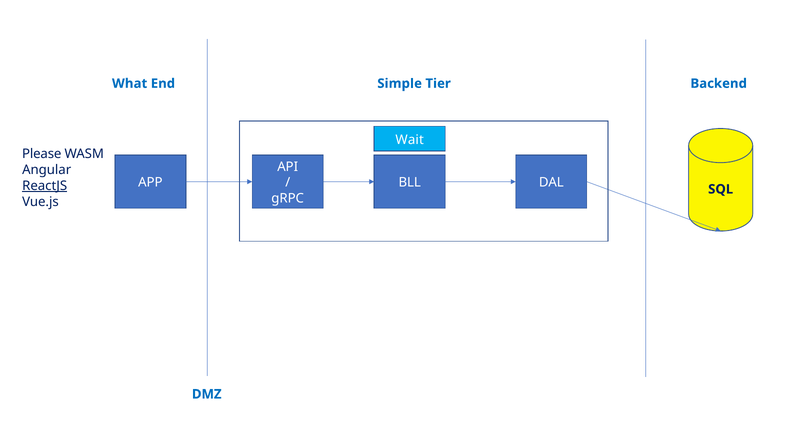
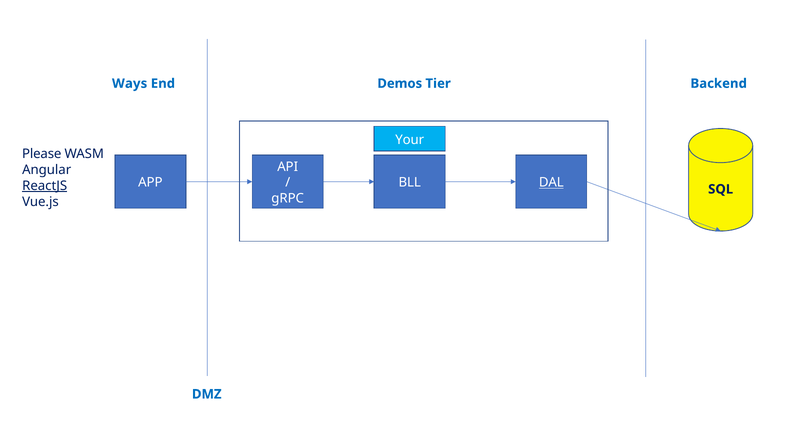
What: What -> Ways
Simple: Simple -> Demos
Wait: Wait -> Your
DAL underline: none -> present
